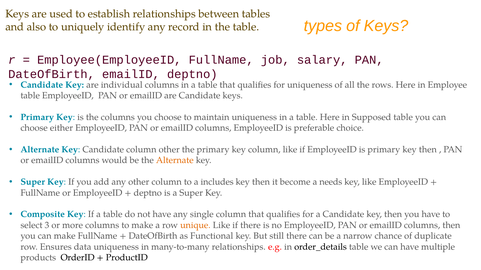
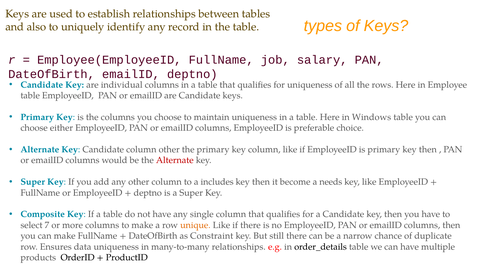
Supposed: Supposed -> Windows
Alternate at (175, 161) colour: orange -> red
3: 3 -> 7
Functional: Functional -> Constraint
